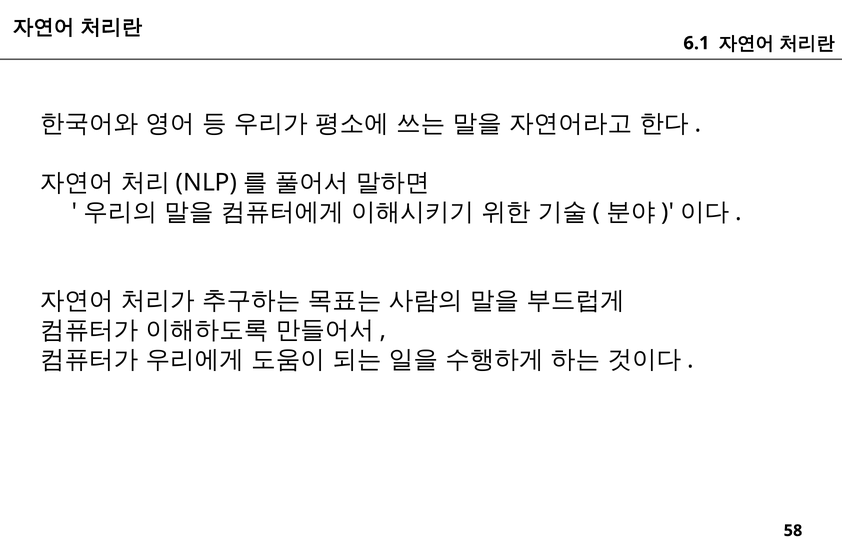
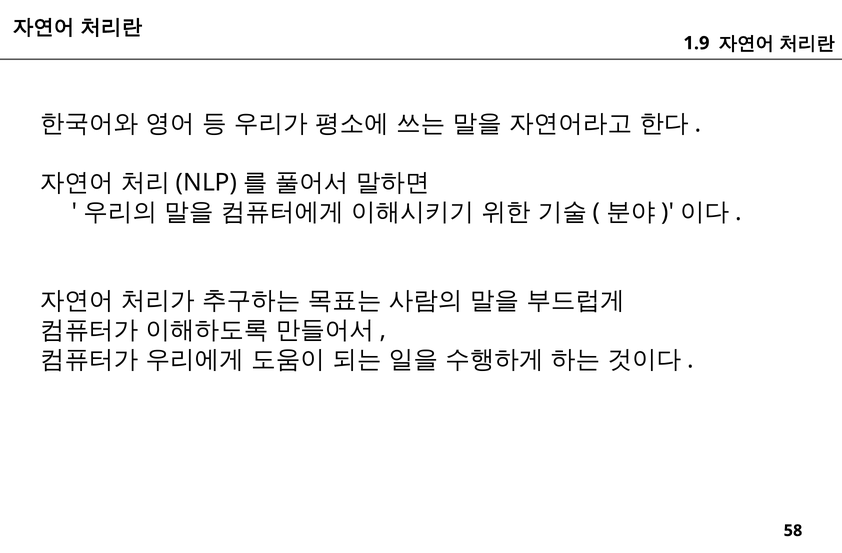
6.1: 6.1 -> 1.9
